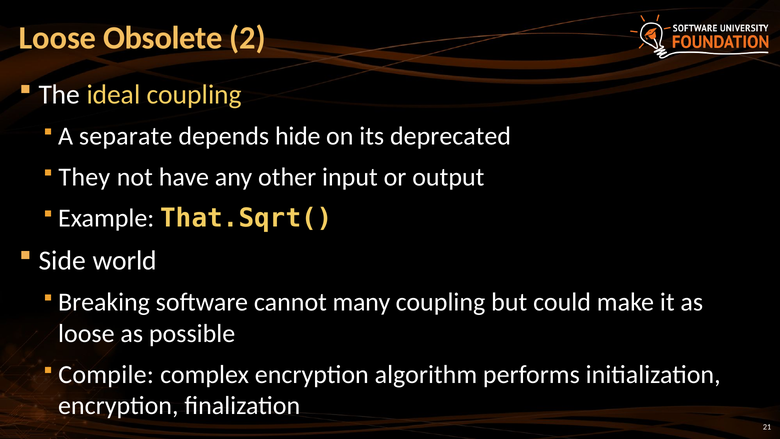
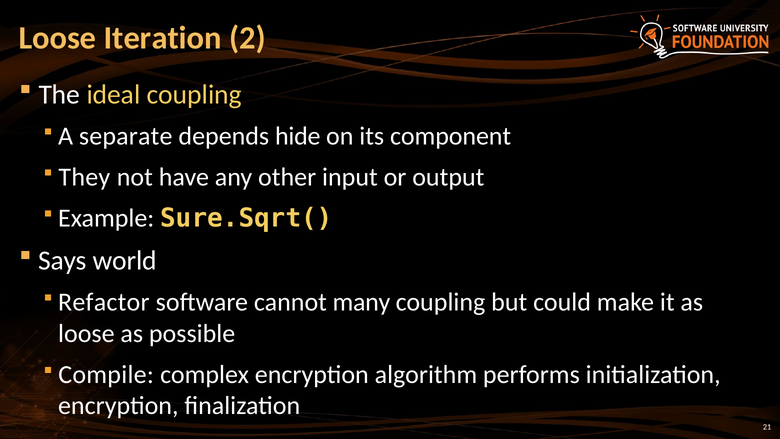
Obsolete: Obsolete -> Iteration
deprecated: deprecated -> component
That.Sqrt(: That.Sqrt( -> Sure.Sqrt(
Side: Side -> Says
Breaking: Breaking -> Refactor
